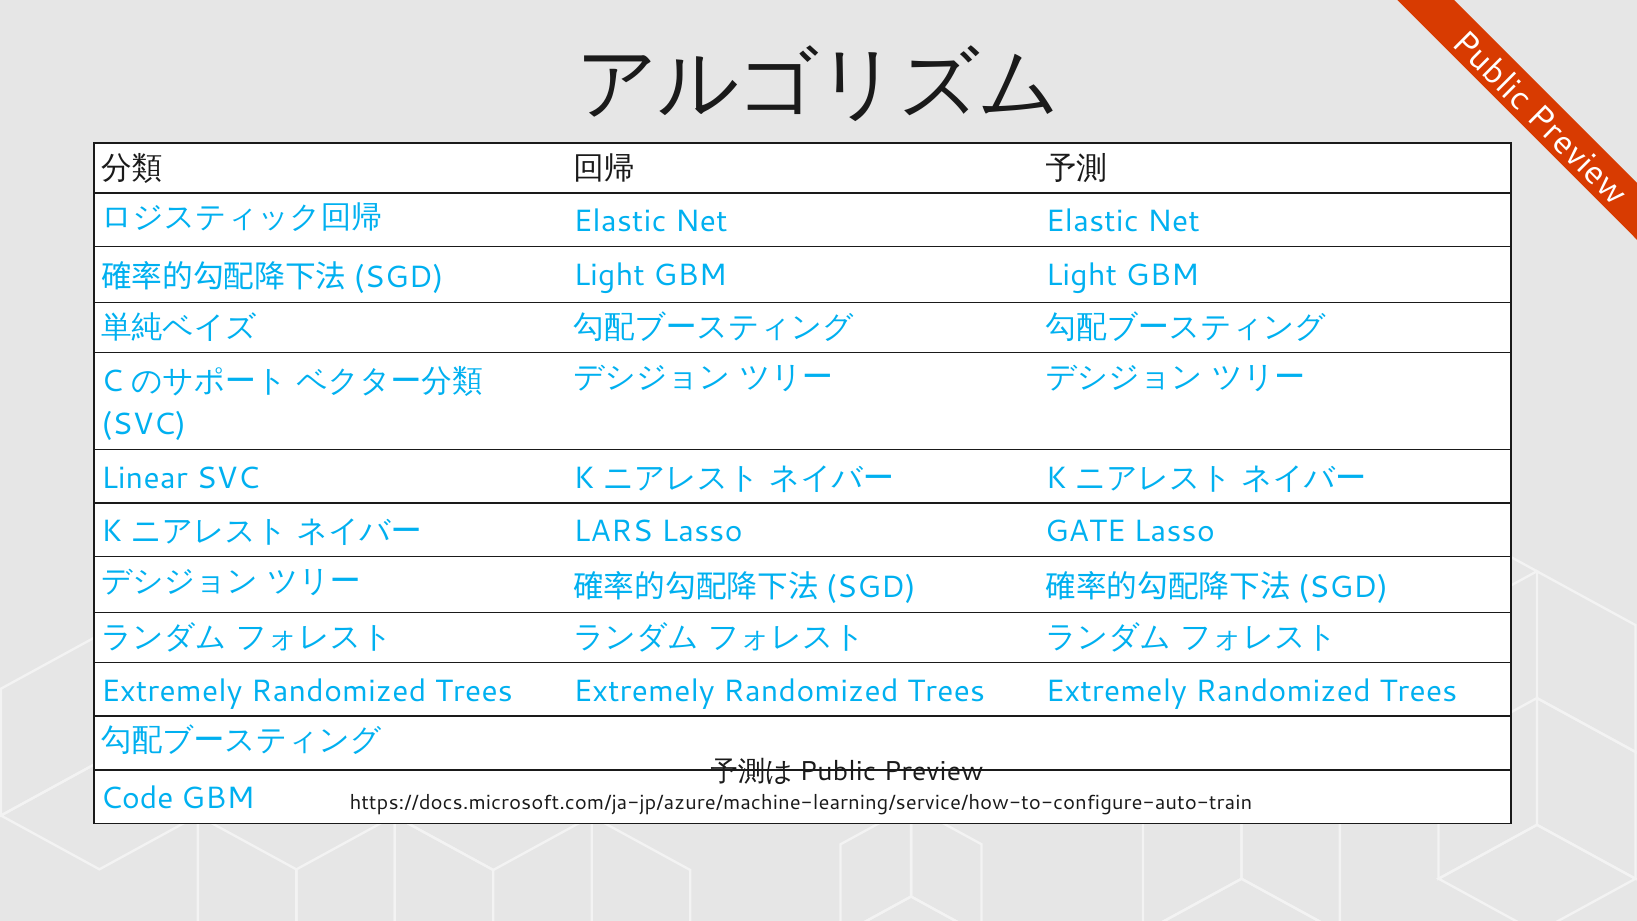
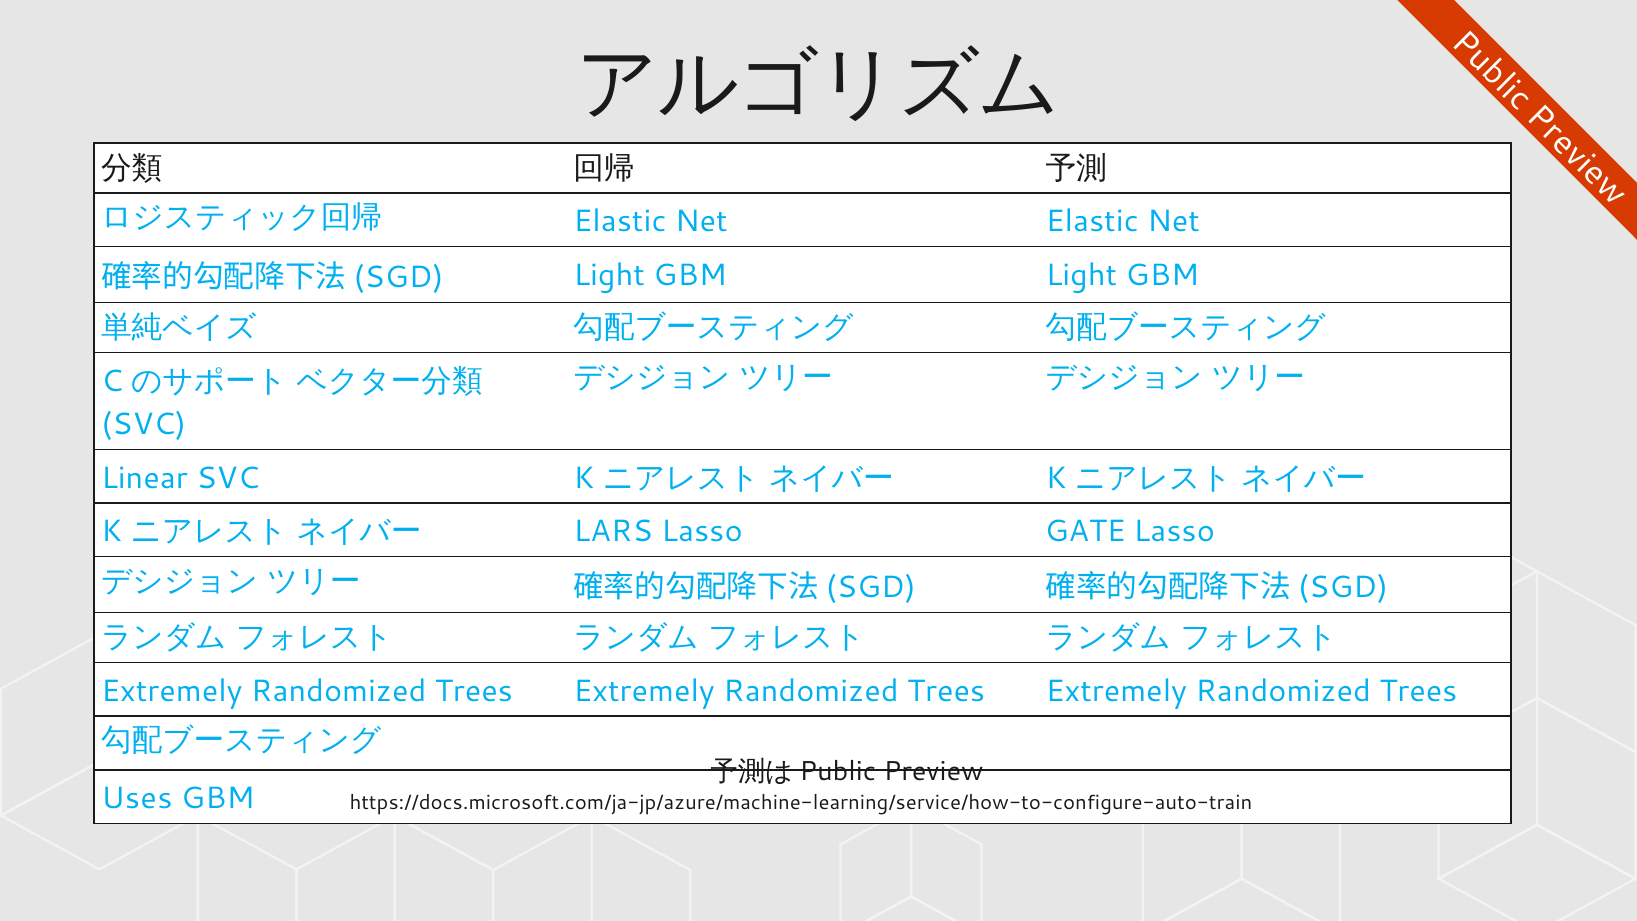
Code: Code -> Uses
